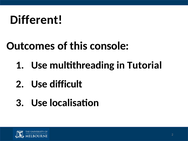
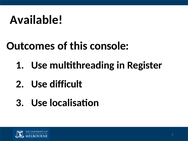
Different: Different -> Available
Tutorial: Tutorial -> Register
